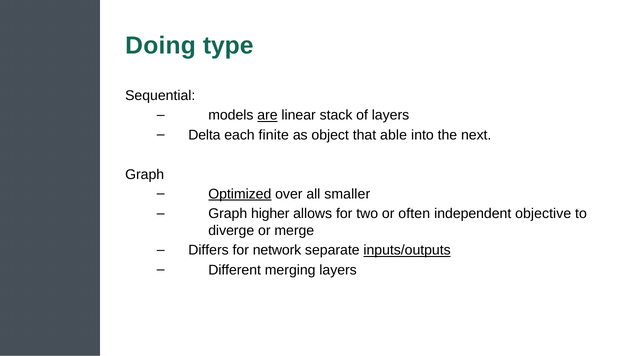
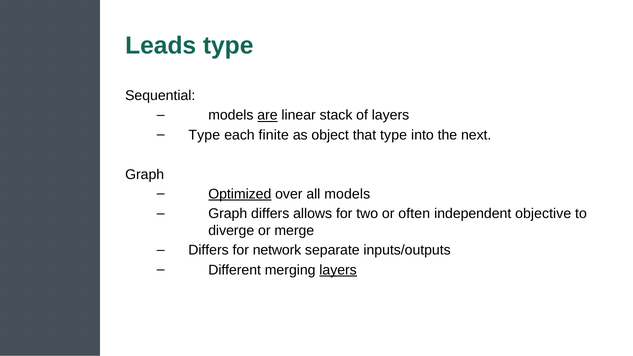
Doing: Doing -> Leads
Delta at (204, 135): Delta -> Type
that able: able -> type
all smaller: smaller -> models
Graph higher: higher -> differs
inputs/outputs underline: present -> none
layers at (338, 270) underline: none -> present
